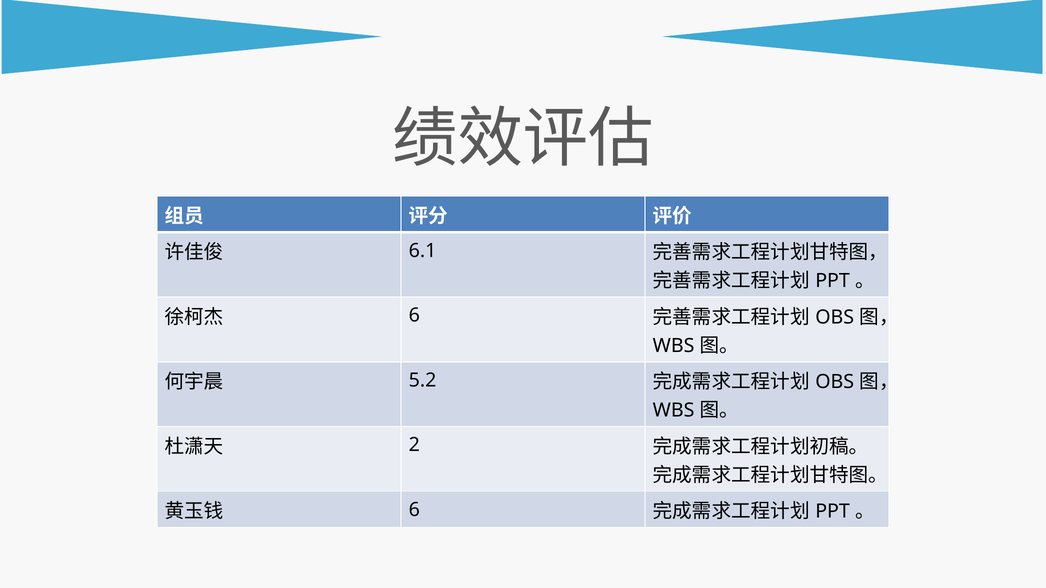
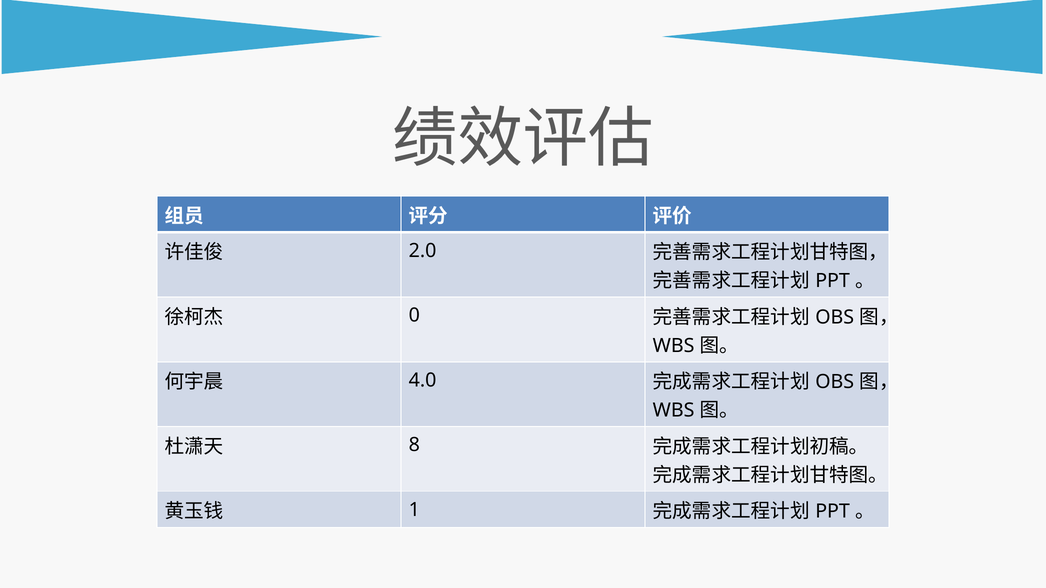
6.1: 6.1 -> 2.0
6 at (414, 316): 6 -> 0
5.2: 5.2 -> 4.0
2: 2 -> 8
6 at (414, 510): 6 -> 1
